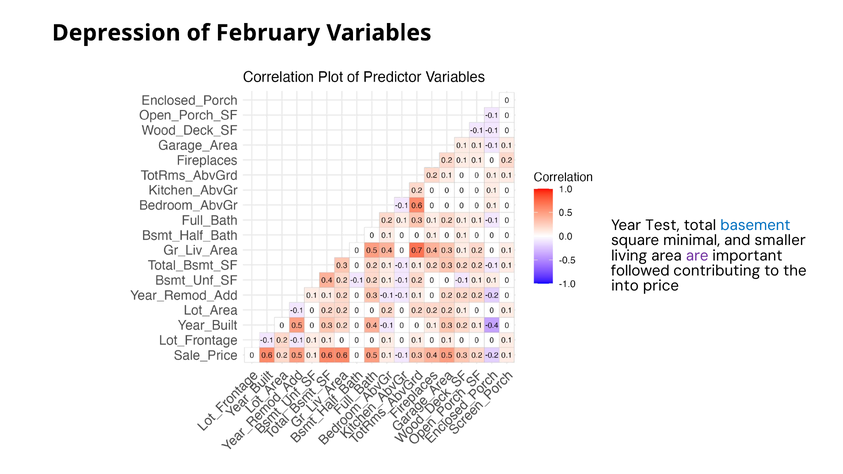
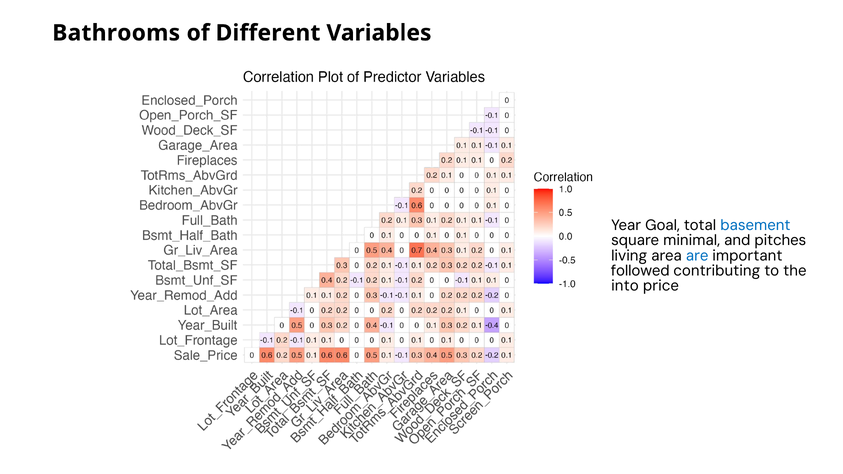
Depression: Depression -> Bathrooms
February: February -> Different
Test: Test -> Goal
smaller: smaller -> pitches
are colour: purple -> blue
